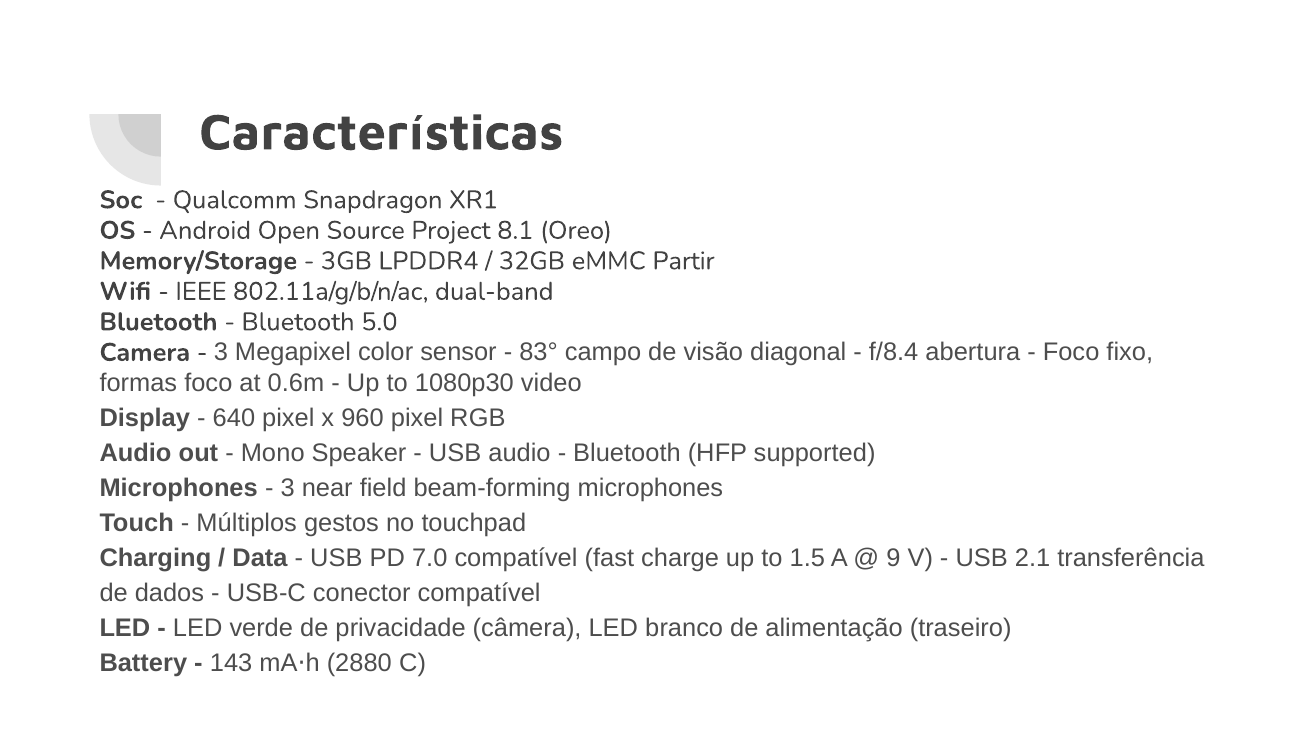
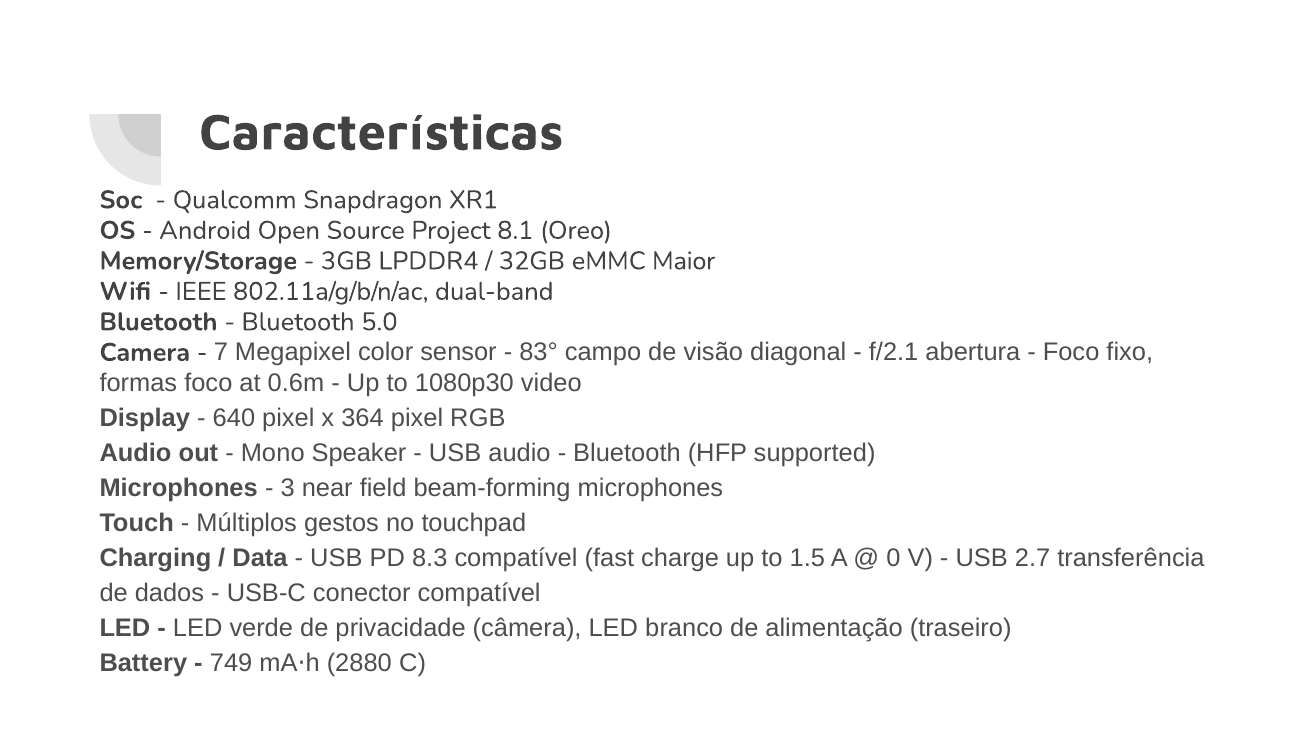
Partir: Partir -> Maior
3 at (221, 353): 3 -> 7
f/8.4: f/8.4 -> f/2.1
960: 960 -> 364
7.0: 7.0 -> 8.3
9: 9 -> 0
2.1: 2.1 -> 2.7
143: 143 -> 749
